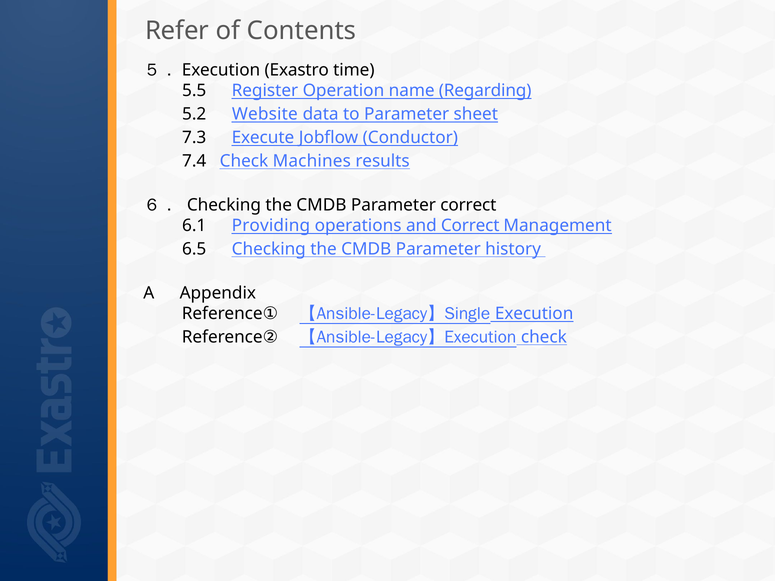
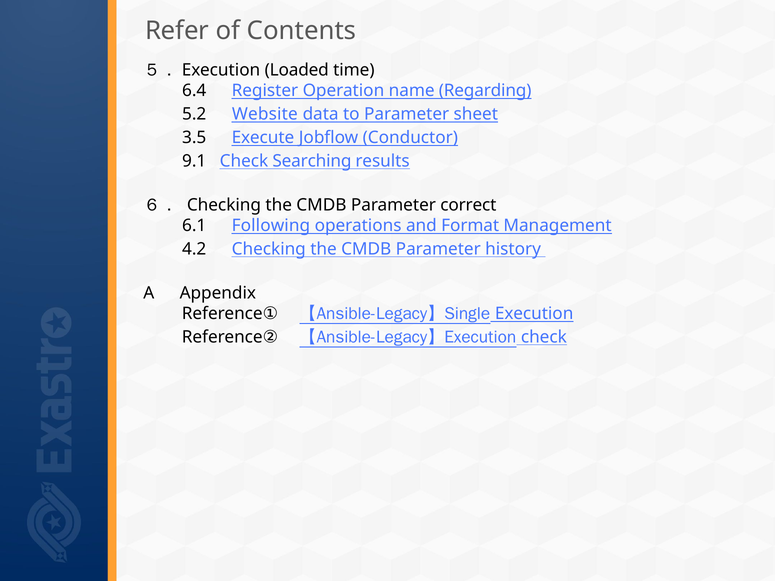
Exastro: Exastro -> Loaded
5.5: 5.5 -> 6.4
7.3: 7.3 -> 3.5
7.4: 7.4 -> 9.1
Machines: Machines -> Searching
Providing: Providing -> Following
and Correct: Correct -> Format
6.5: 6.5 -> 4.2
